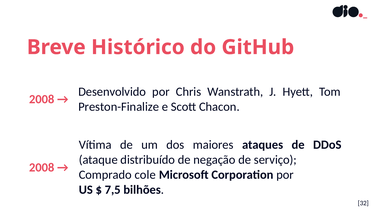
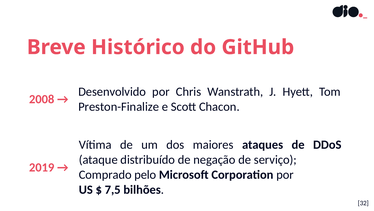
2008 at (42, 167): 2008 -> 2019
cole: cole -> pelo
